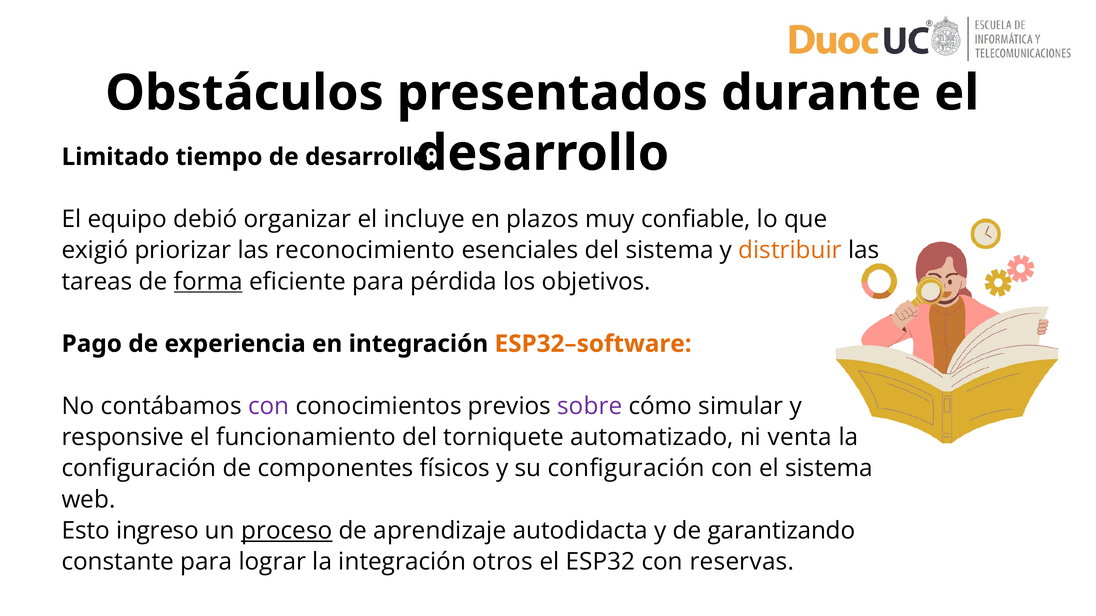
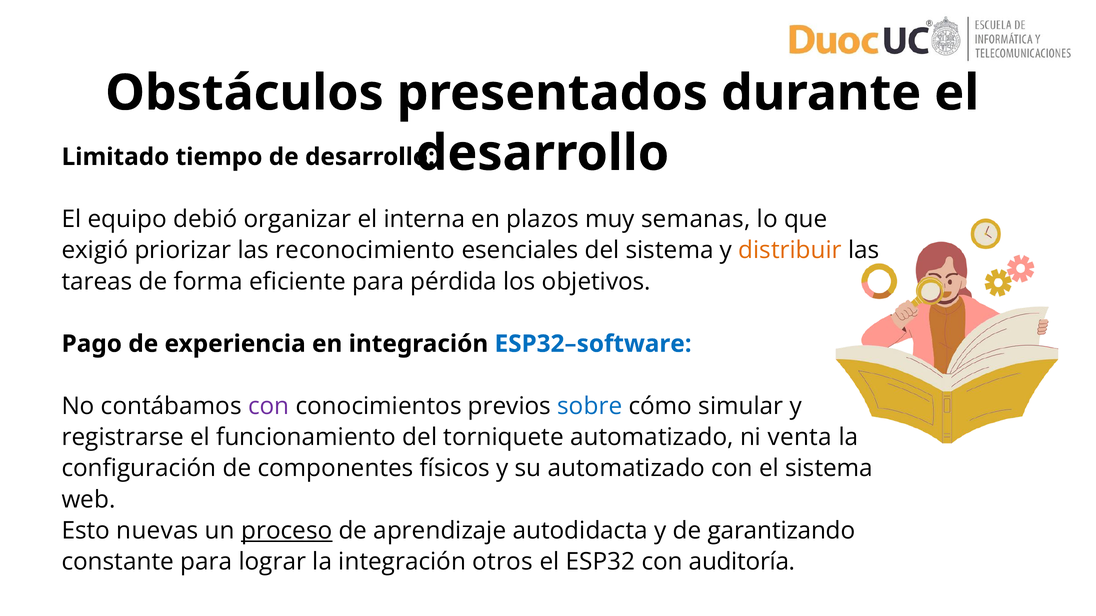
incluye: incluye -> interna
confiable: confiable -> semanas
forma underline: present -> none
ESP32–software colour: orange -> blue
sobre colour: purple -> blue
responsive: responsive -> registrarse
su configuración: configuración -> automatizado
ingreso: ingreso -> nuevas
reservas: reservas -> auditoría
